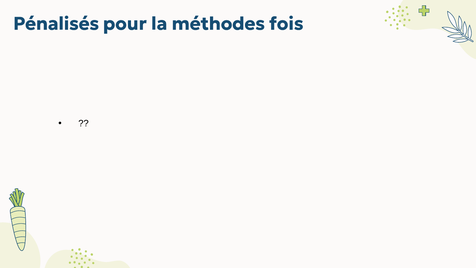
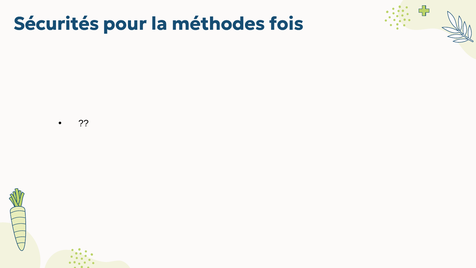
Pénalisés: Pénalisés -> Sécurités
